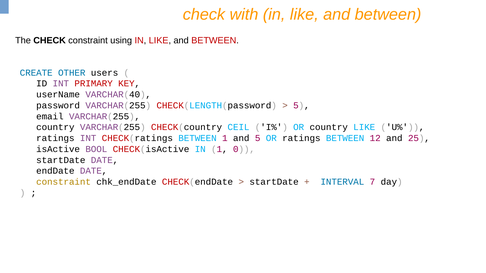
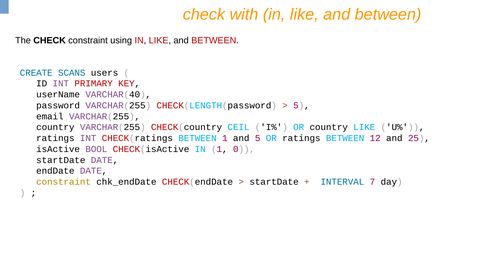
OTHER: OTHER -> SCANS
